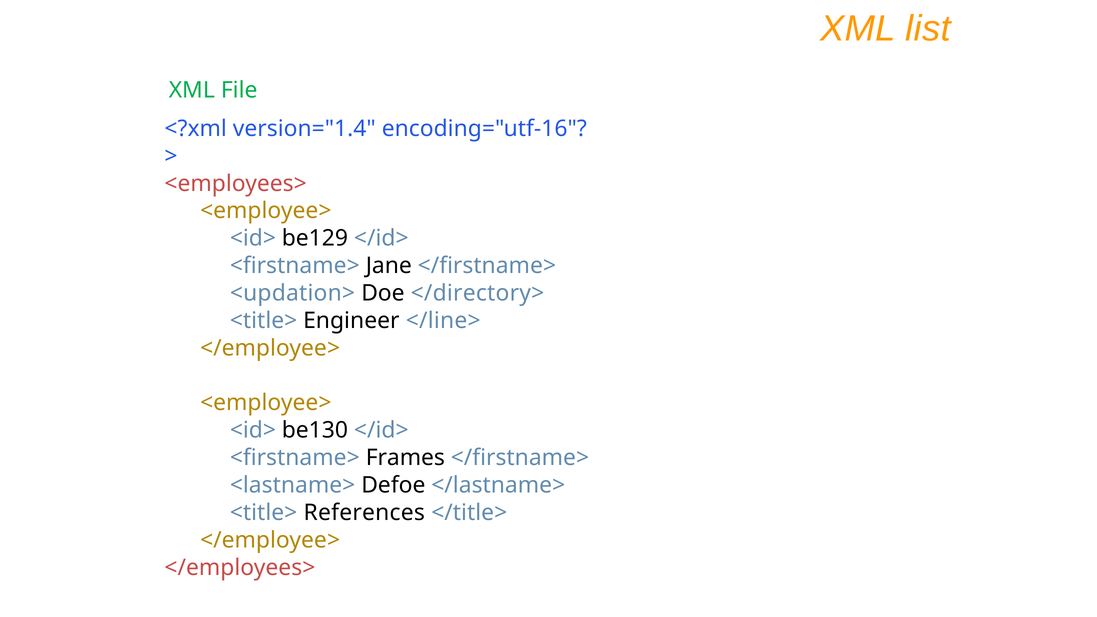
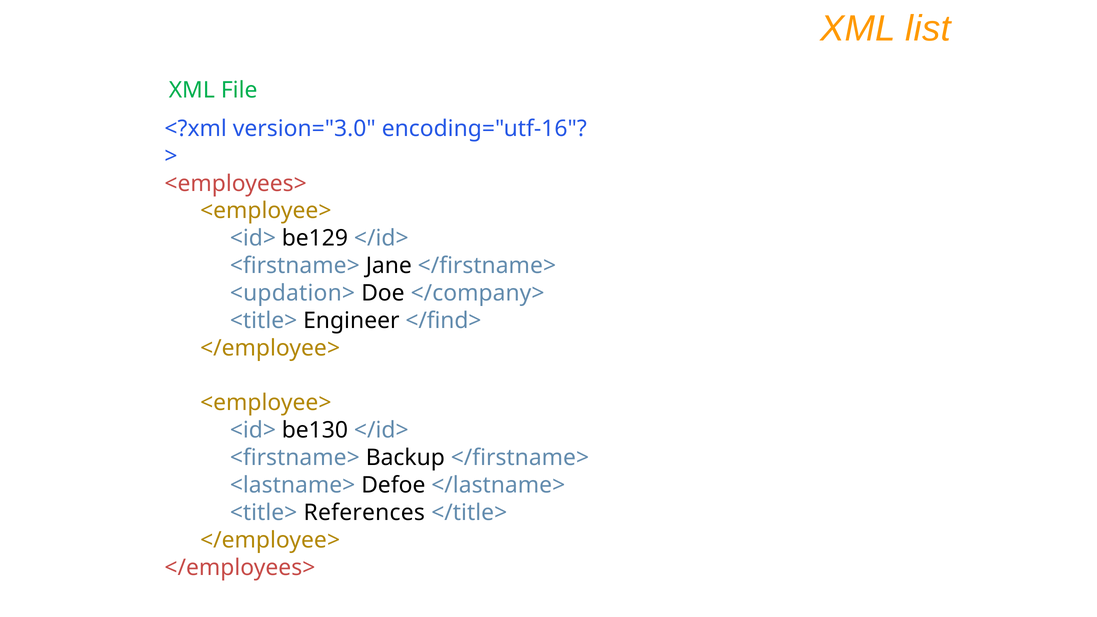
version="1.4: version="1.4 -> version="3.0
</directory>: </directory> -> </company>
</line>: </line> -> </find>
Frames: Frames -> Backup
